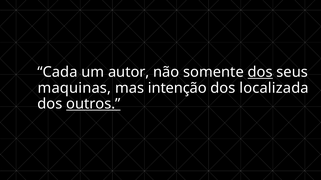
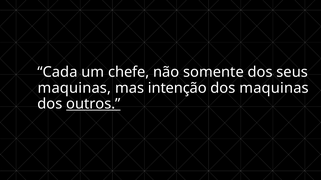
autor: autor -> chefe
dos at (260, 72) underline: present -> none
dos localizada: localizada -> maquinas
